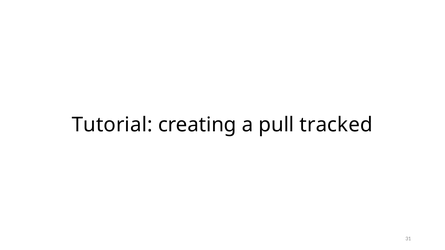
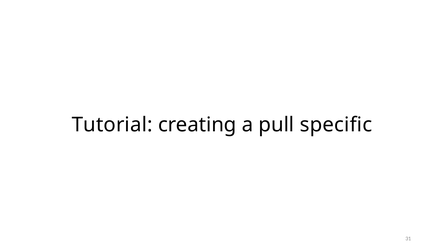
tracked: tracked -> specific
